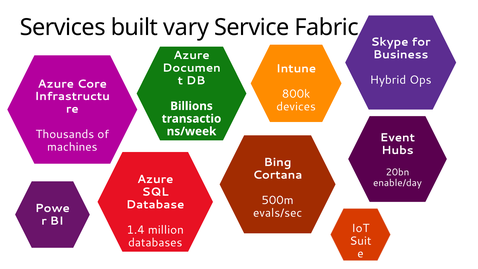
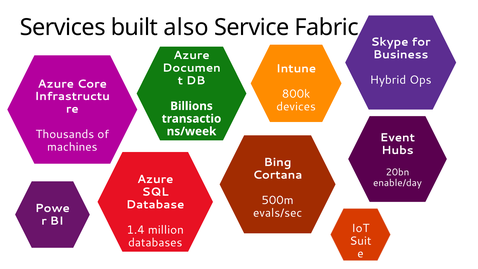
vary: vary -> also
